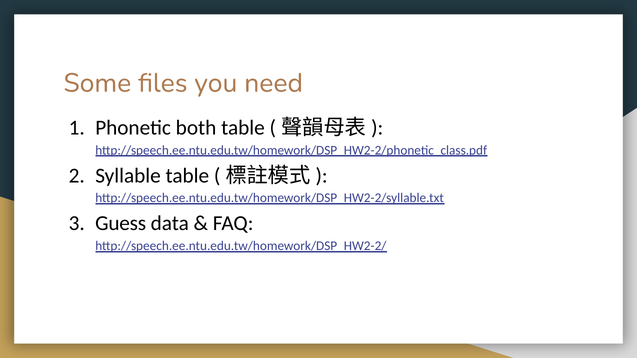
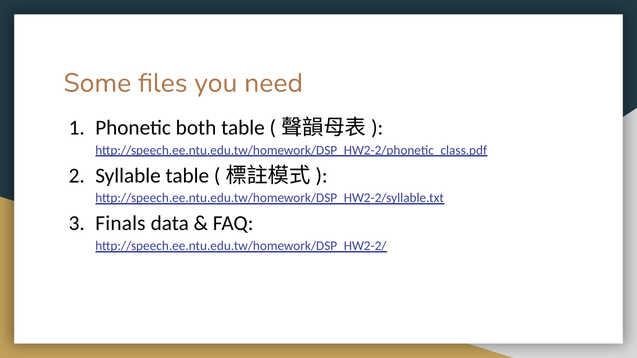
Guess: Guess -> Finals
